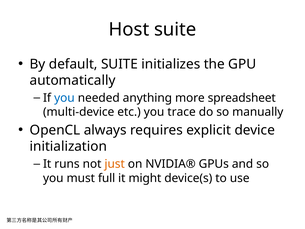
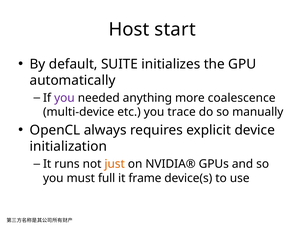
Host suite: suite -> start
you at (64, 98) colour: blue -> purple
spreadsheet: spreadsheet -> coalescence
might: might -> frame
